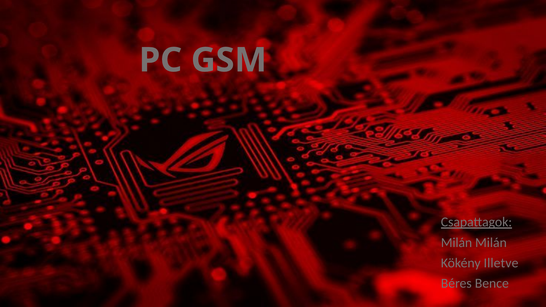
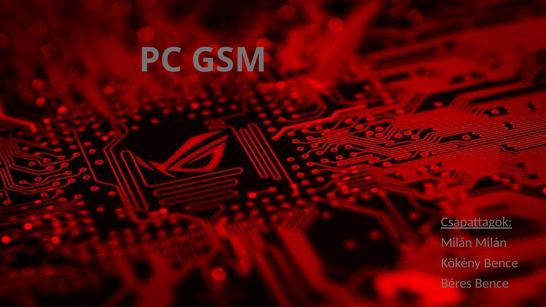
Kökény Illetve: Illetve -> Bence
